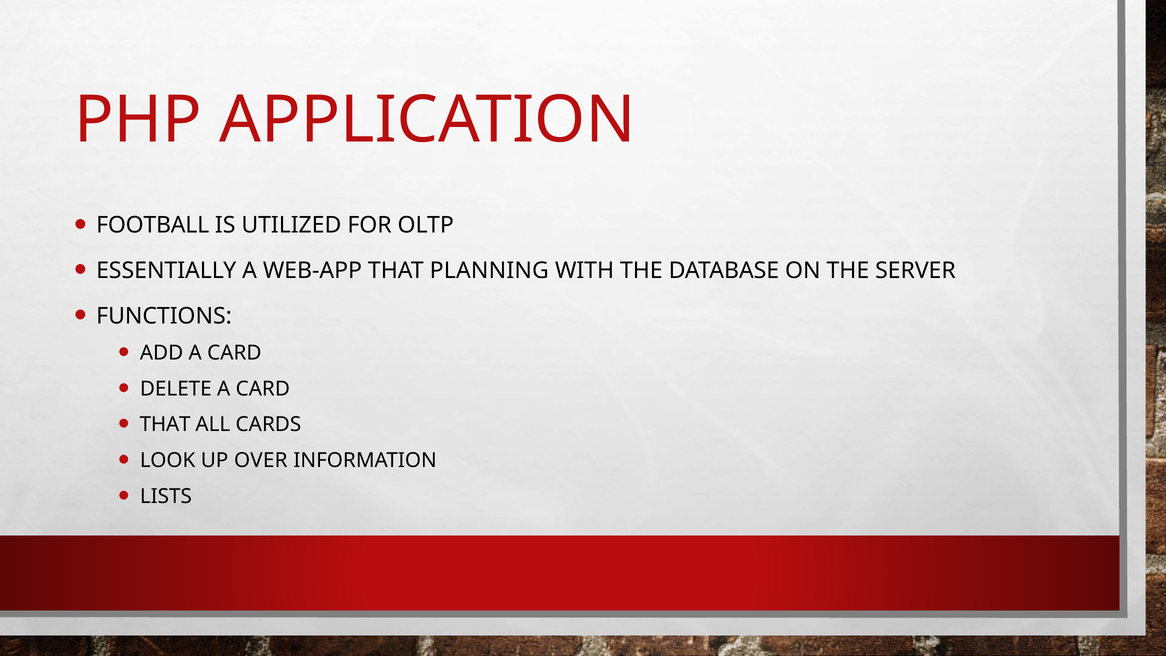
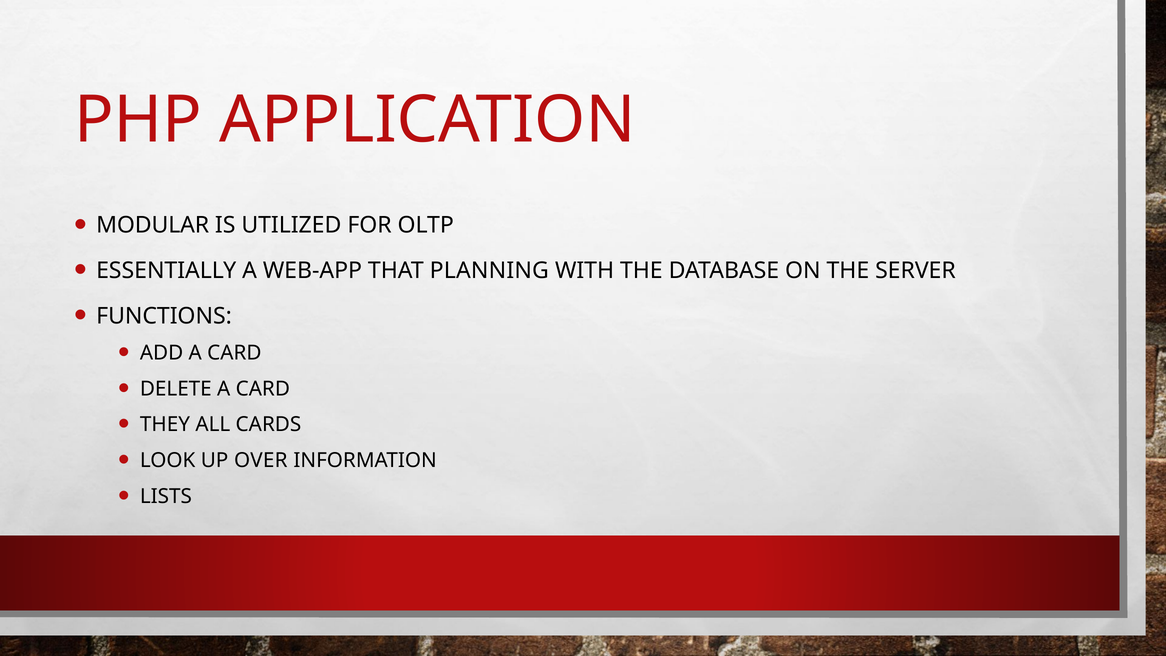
FOOTBALL: FOOTBALL -> MODULAR
THAT at (165, 425): THAT -> THEY
